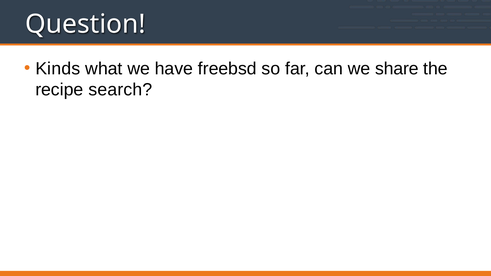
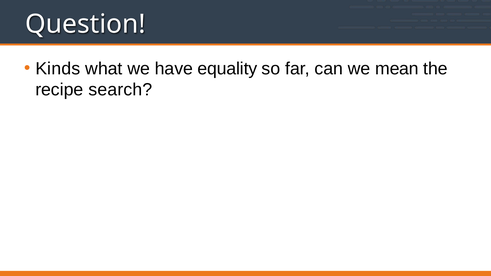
freebsd: freebsd -> equality
share: share -> mean
